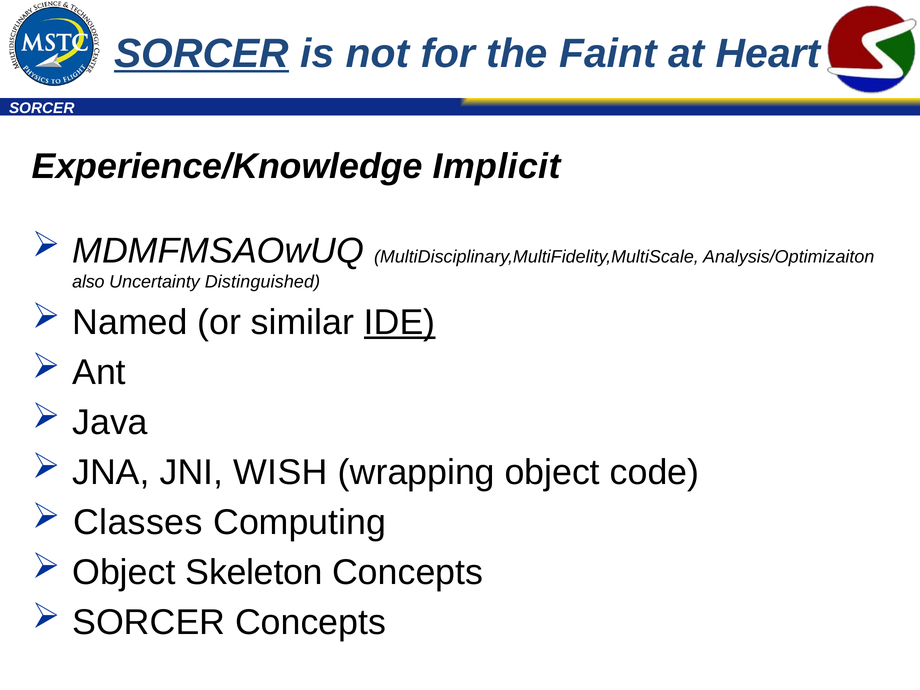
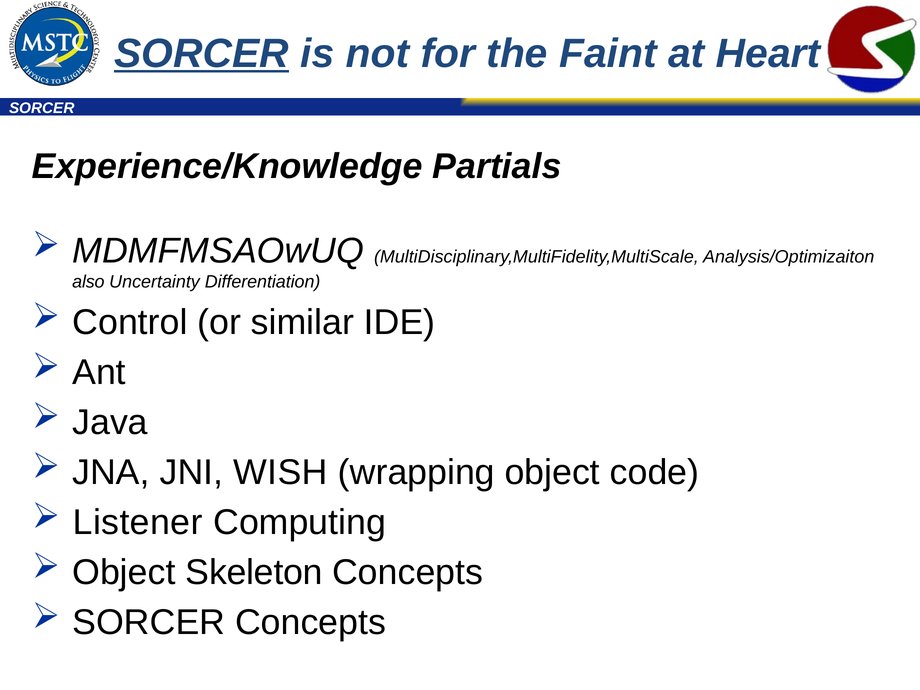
Implicit: Implicit -> Partials
Distinguished: Distinguished -> Differentiation
Named: Named -> Control
IDE underline: present -> none
Classes: Classes -> Listener
